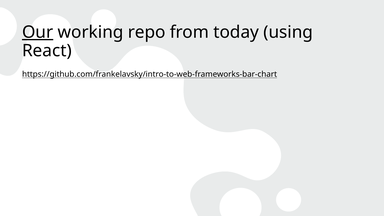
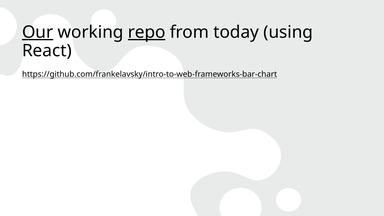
repo underline: none -> present
